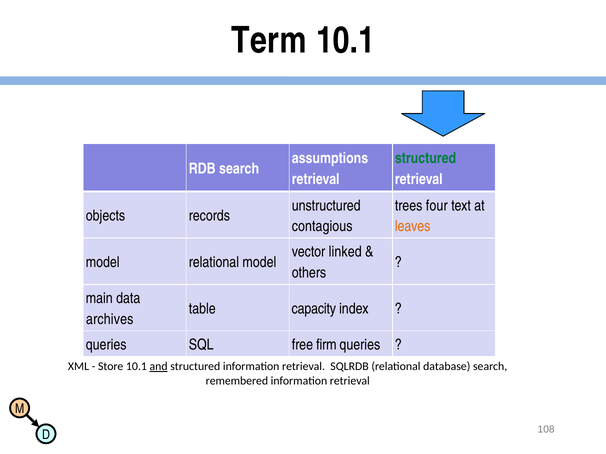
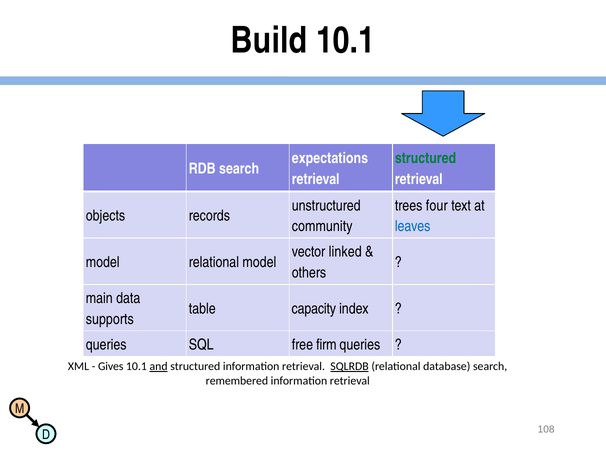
Term: Term -> Build
assumptions: assumptions -> expectations
contagious: contagious -> community
leaves colour: orange -> blue
archives: archives -> supports
Store: Store -> Gives
SQLRDB underline: none -> present
